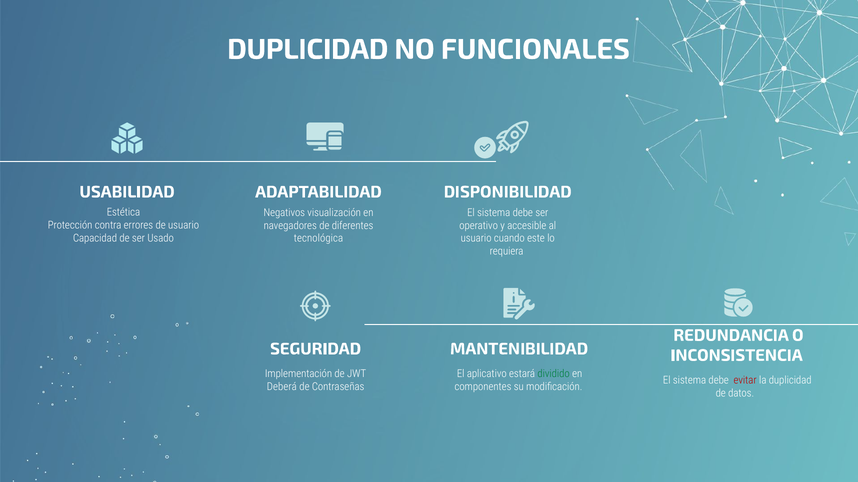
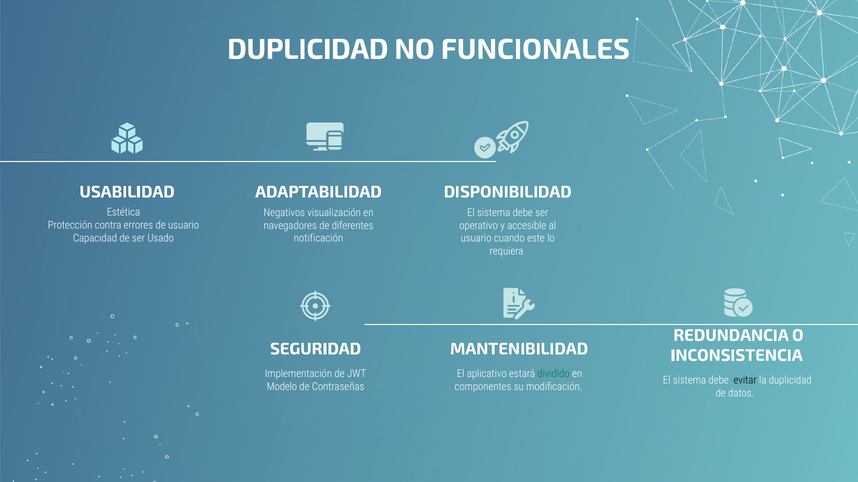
tecnológica: tecnológica -> notificación
evitar colour: red -> black
Deberá: Deberá -> Modelo
